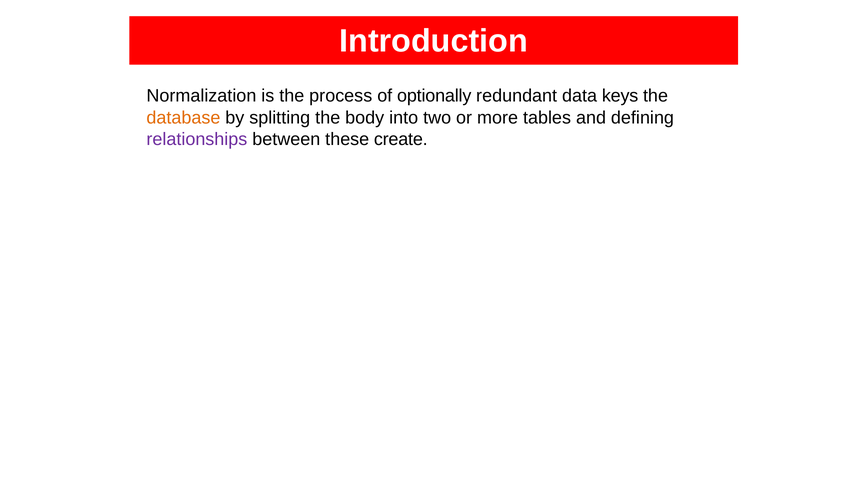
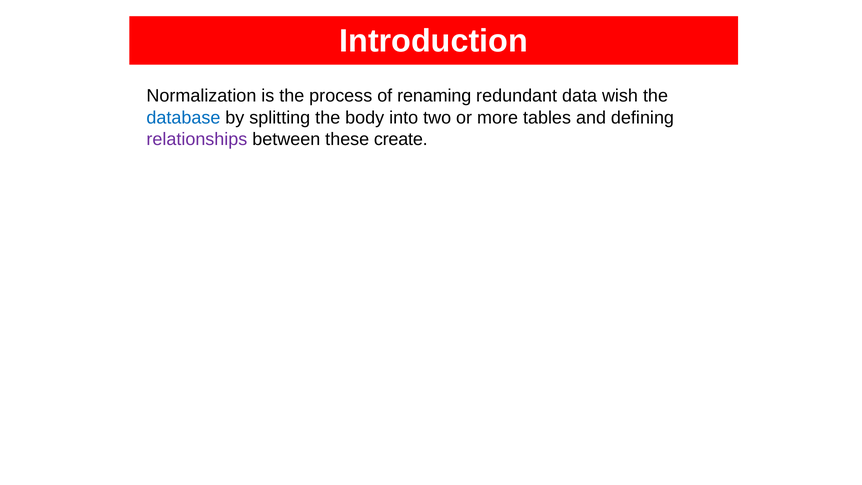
optionally: optionally -> renaming
keys: keys -> wish
database colour: orange -> blue
